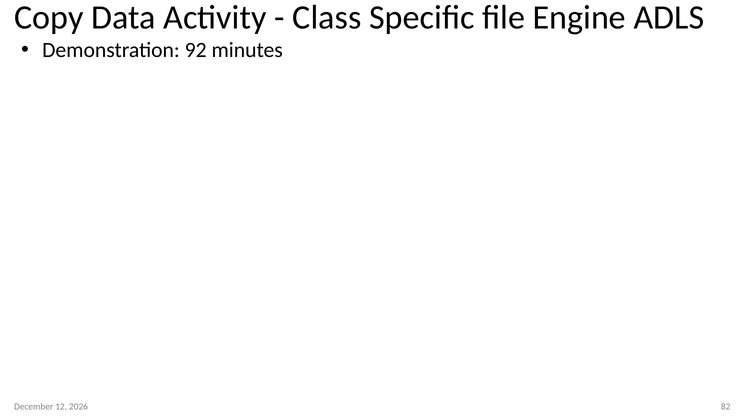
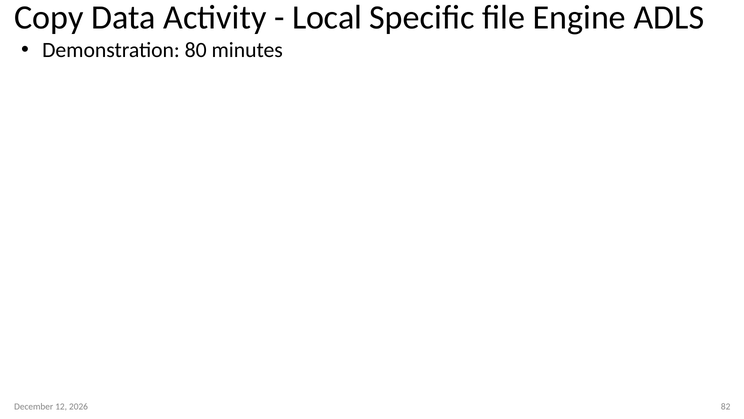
Class: Class -> Local
92: 92 -> 80
